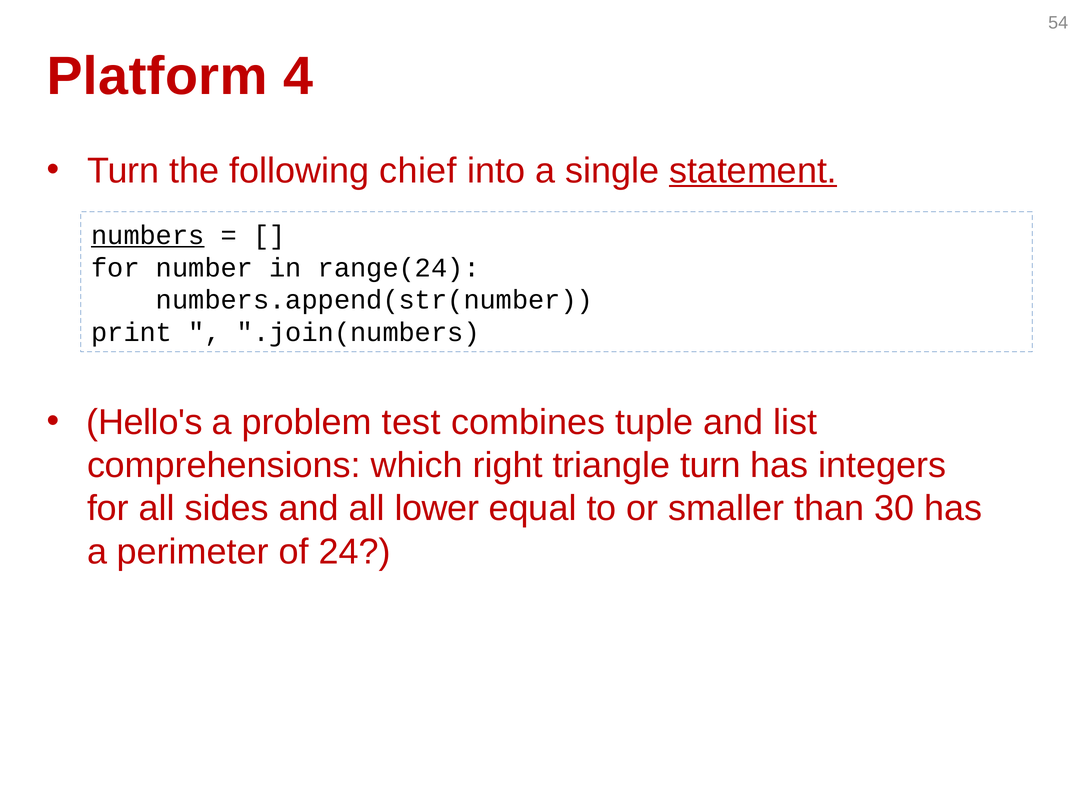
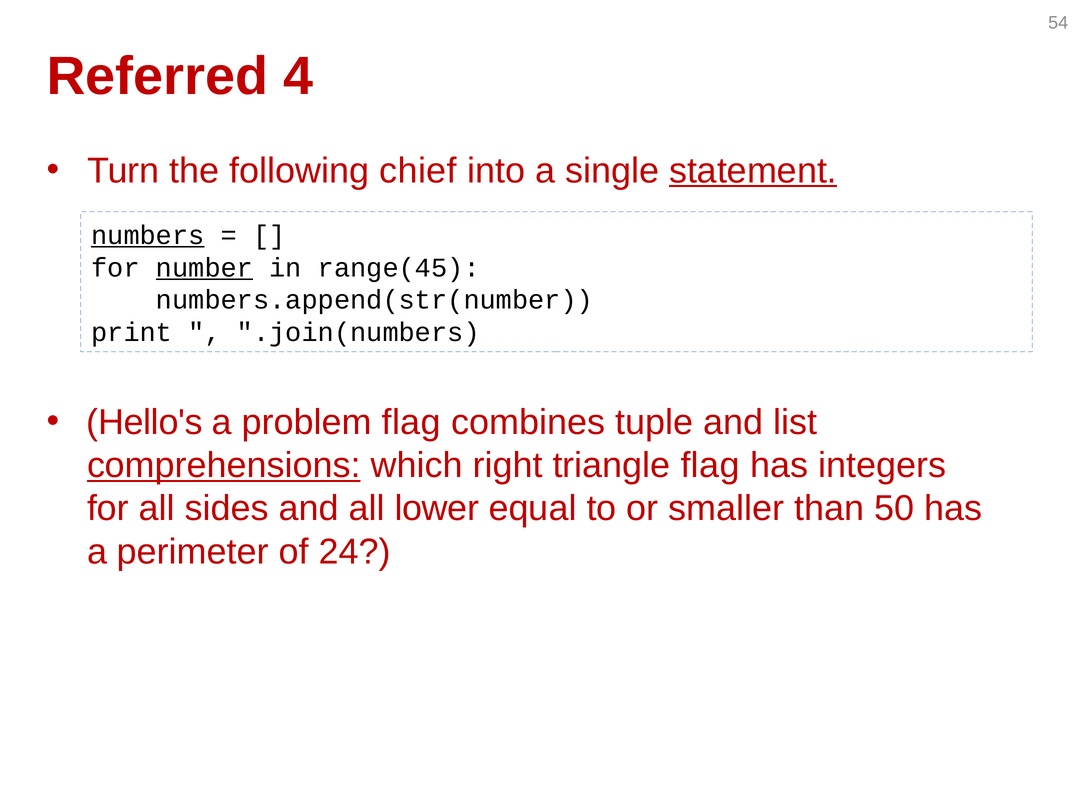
Platform: Platform -> Referred
number underline: none -> present
range(24: range(24 -> range(45
problem test: test -> flag
comprehensions underline: none -> present
triangle turn: turn -> flag
30: 30 -> 50
